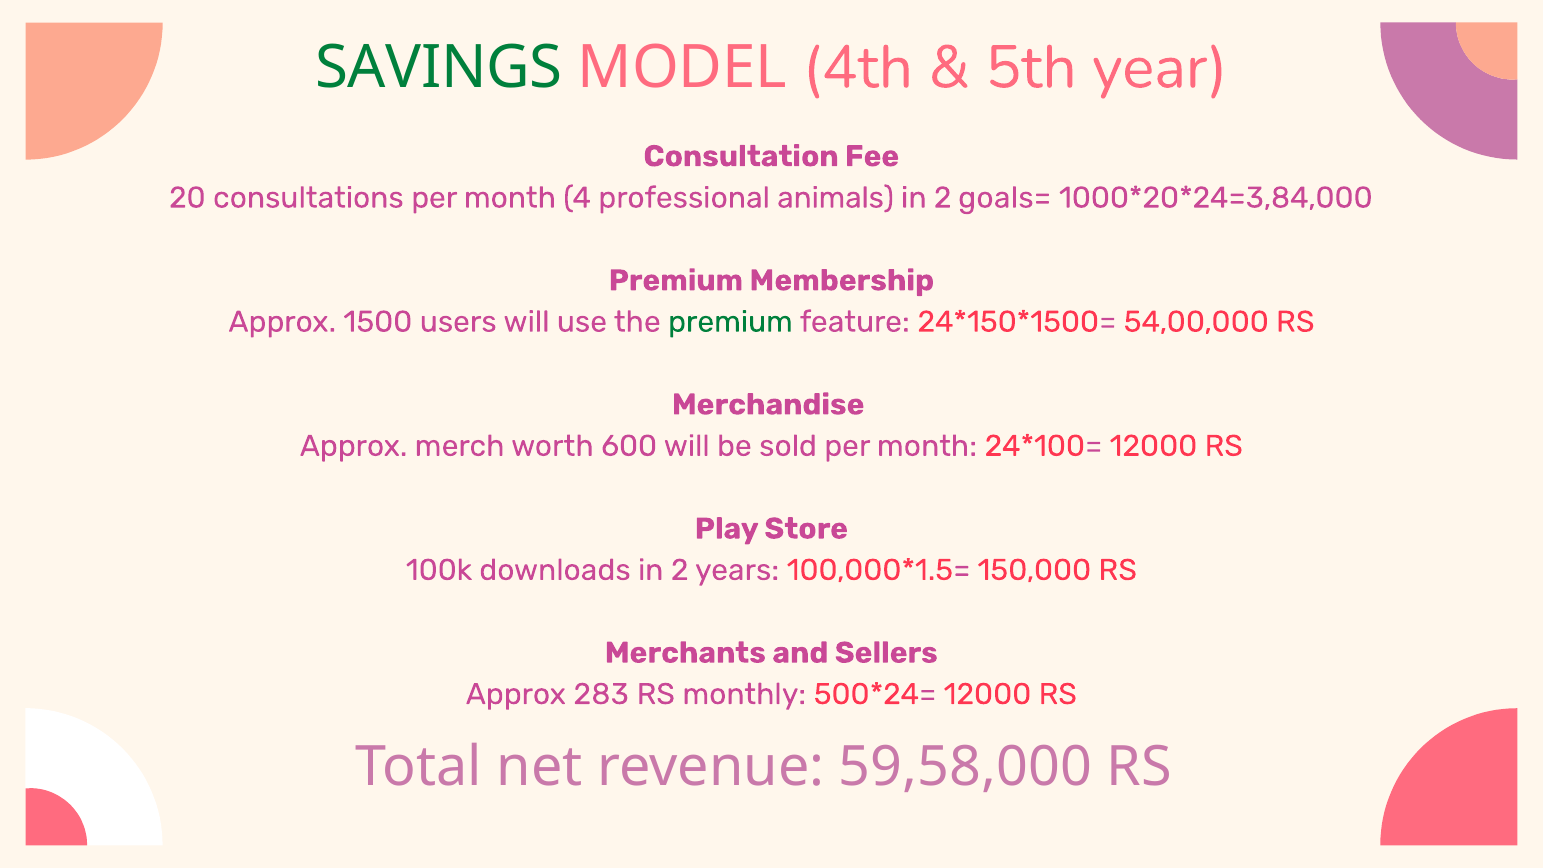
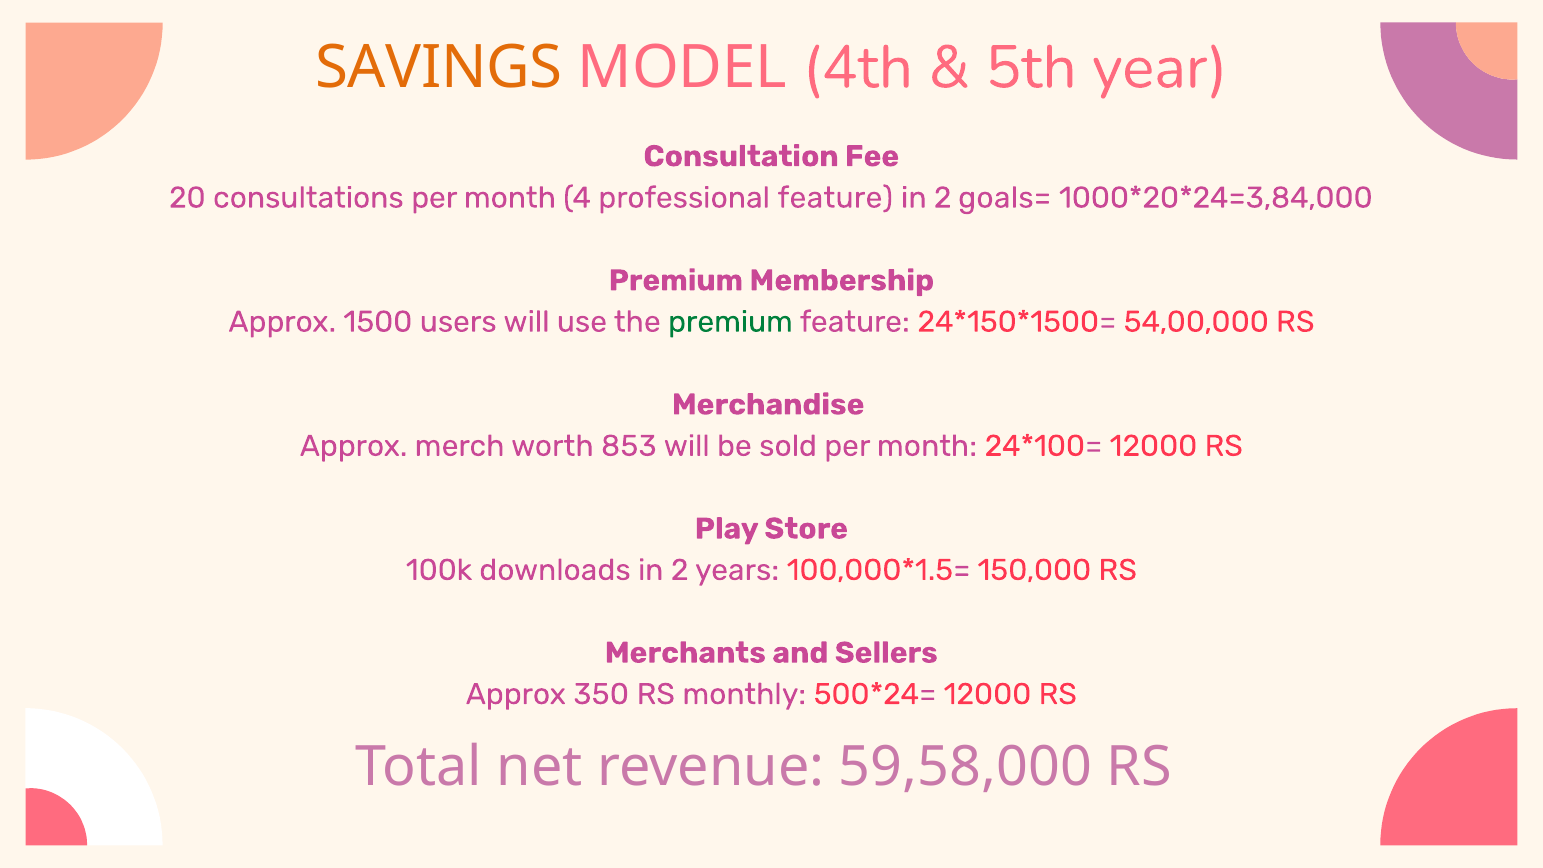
SAVINGS colour: green -> orange
professional animals: animals -> feature
600: 600 -> 853
283: 283 -> 350
